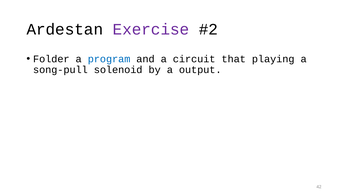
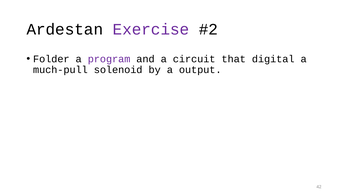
program colour: blue -> purple
playing: playing -> digital
song-pull: song-pull -> much-pull
